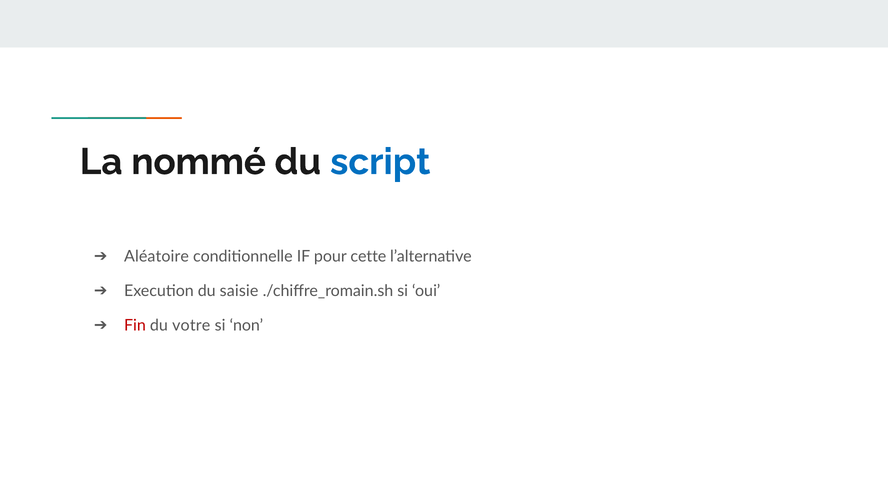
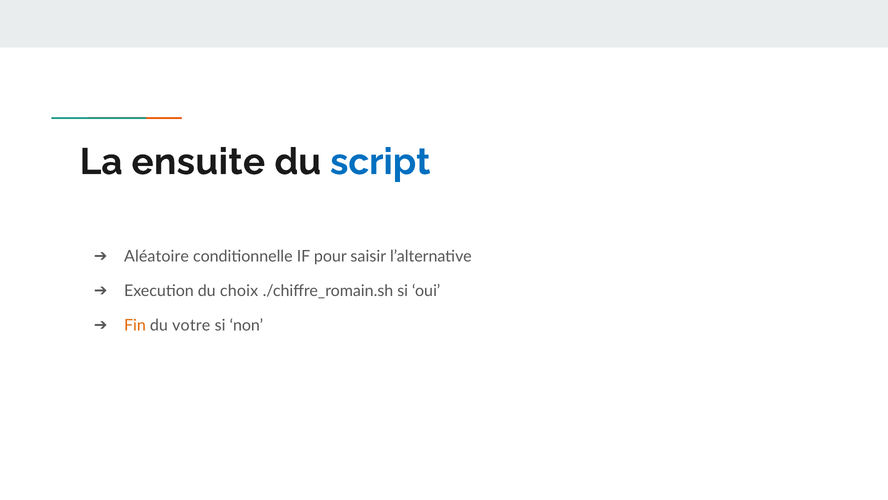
nommé: nommé -> ensuite
cette: cette -> saisir
saisie: saisie -> choix
Fin colour: red -> orange
